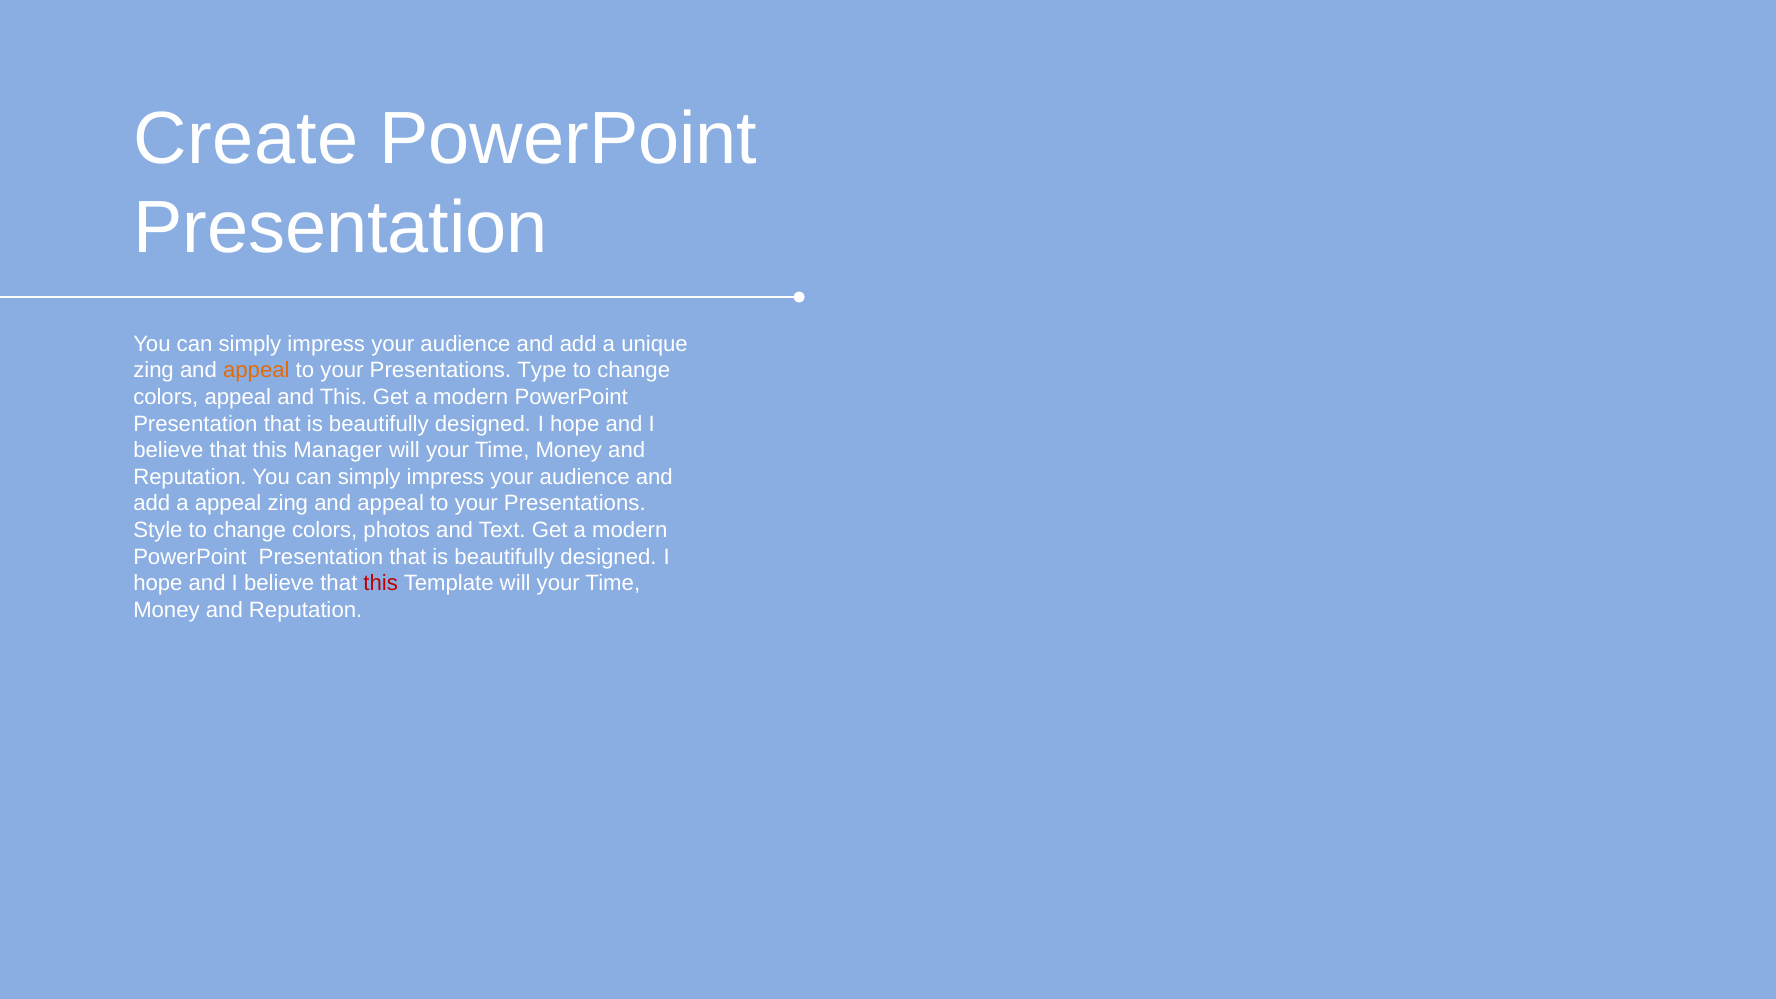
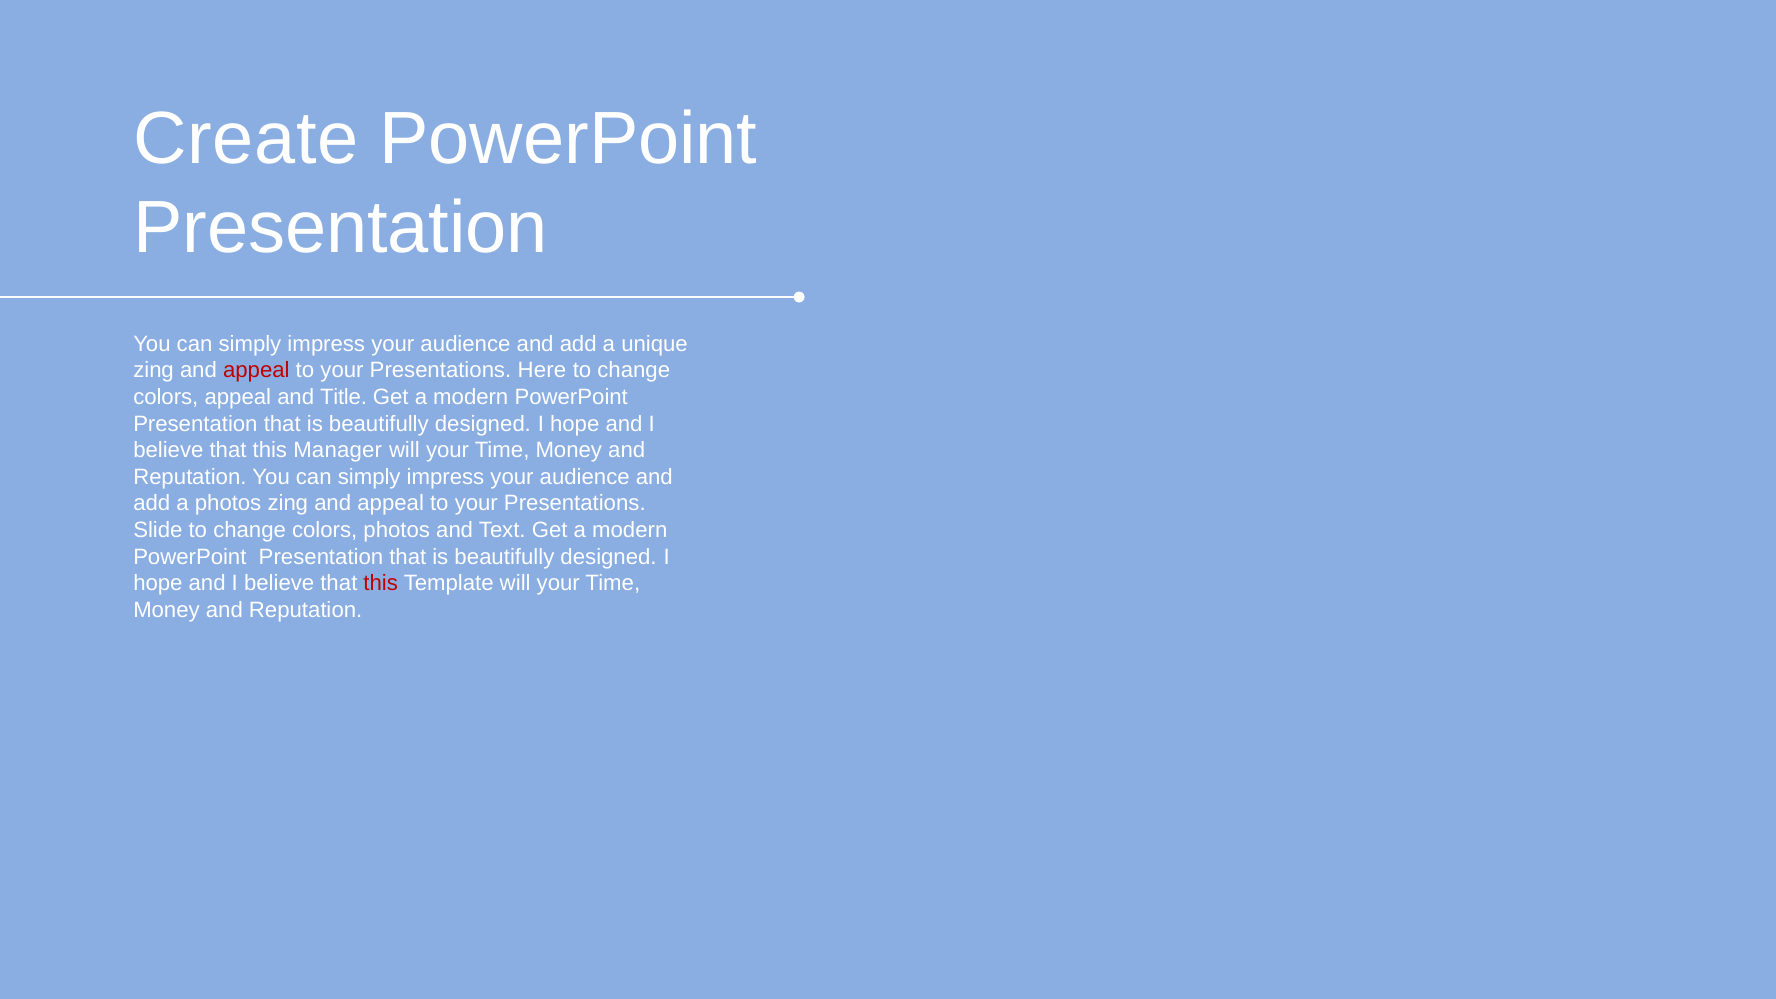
appeal at (256, 370) colour: orange -> red
Type: Type -> Here
and This: This -> Title
a appeal: appeal -> photos
Style: Style -> Slide
